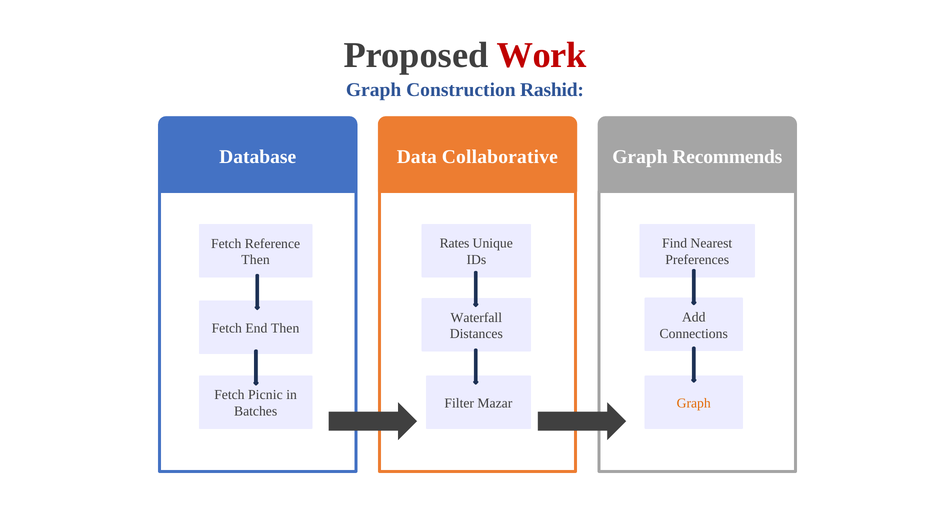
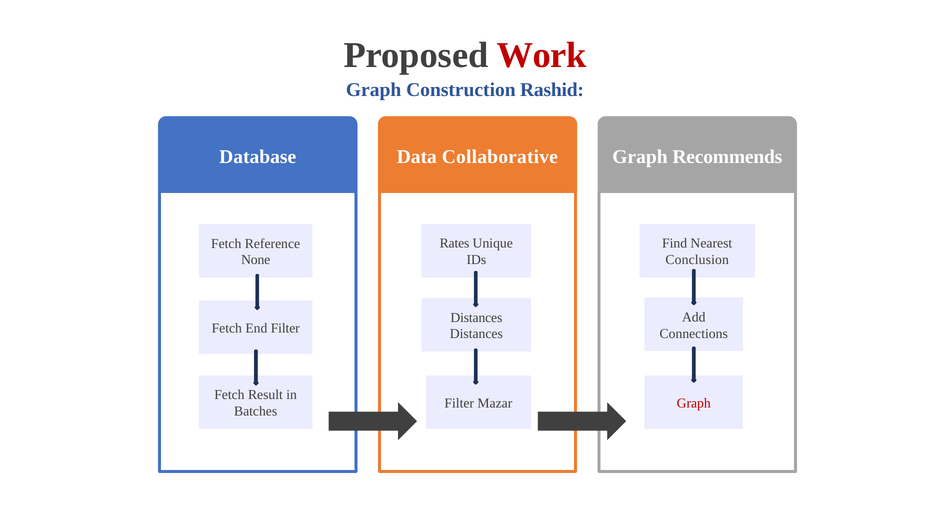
Preferences: Preferences -> Conclusion
Then at (256, 260): Then -> None
Waterfall at (476, 318): Waterfall -> Distances
End Then: Then -> Filter
Picnic: Picnic -> Result
Graph at (694, 404) colour: orange -> red
